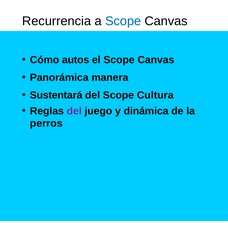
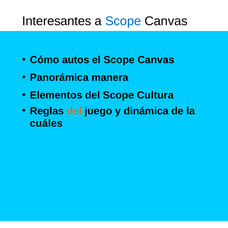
Recurrencia: Recurrencia -> Interesantes
Sustentará: Sustentará -> Elementos
del at (74, 111) colour: purple -> orange
perros: perros -> cuáles
